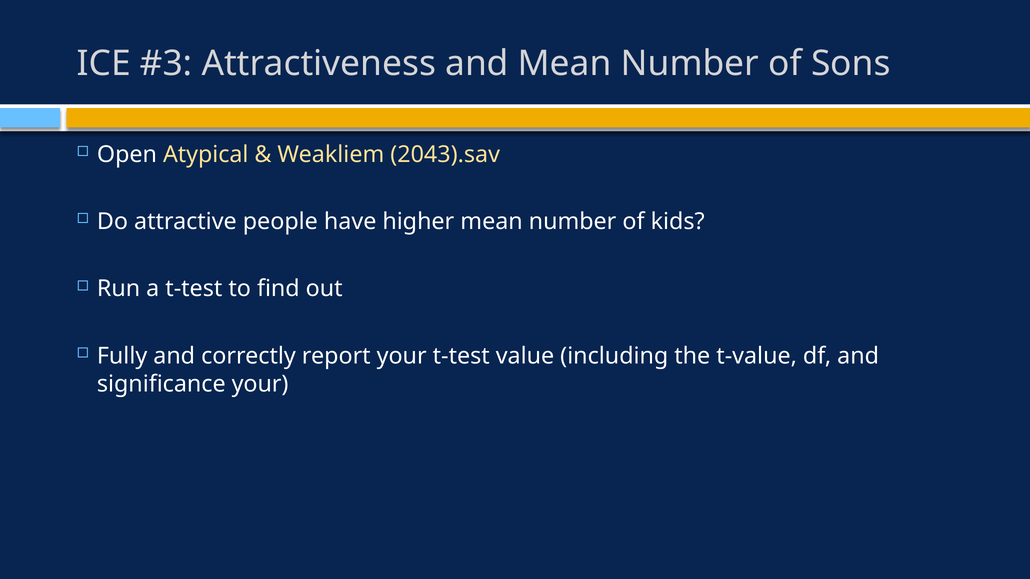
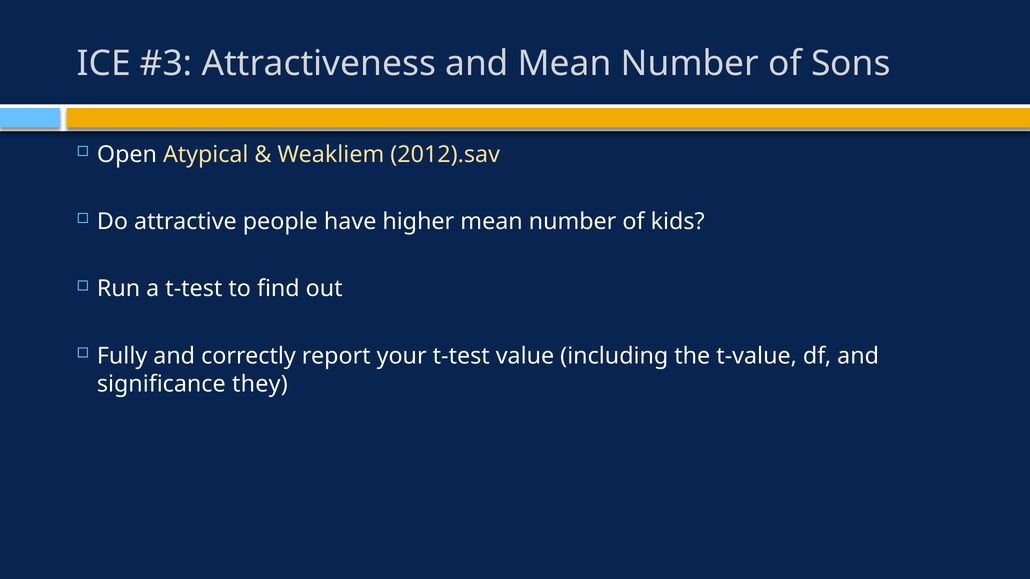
2043).sav: 2043).sav -> 2012).sav
significance your: your -> they
